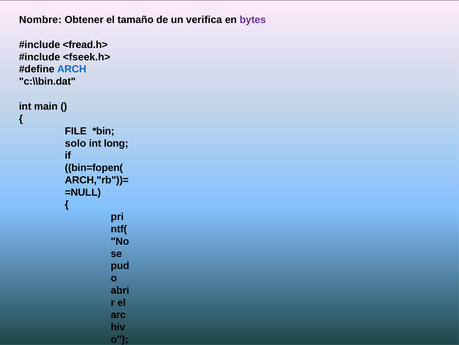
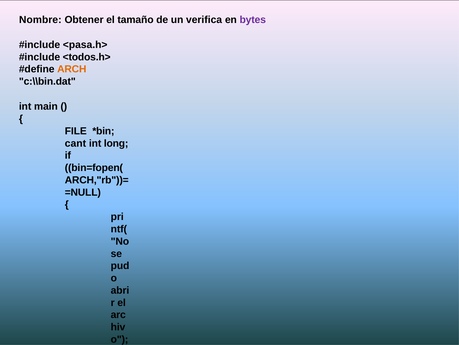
<fread.h>: <fread.h> -> <pasa.h>
<fseek.h>: <fseek.h> -> <todos.h>
ARCH colour: blue -> orange
solo: solo -> cant
